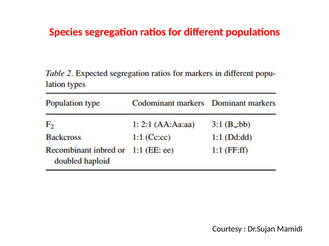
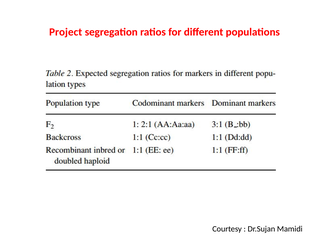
Species: Species -> Project
